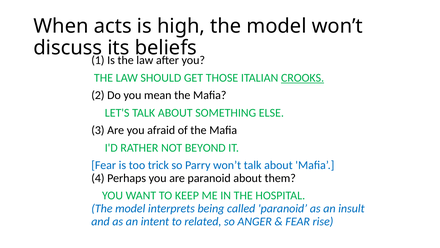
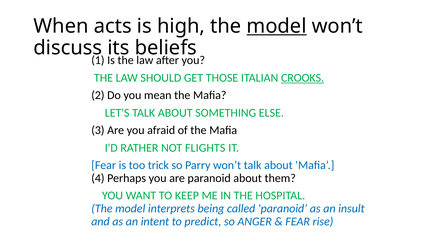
model at (277, 26) underline: none -> present
BEYOND: BEYOND -> FLIGHTS
related: related -> predict
